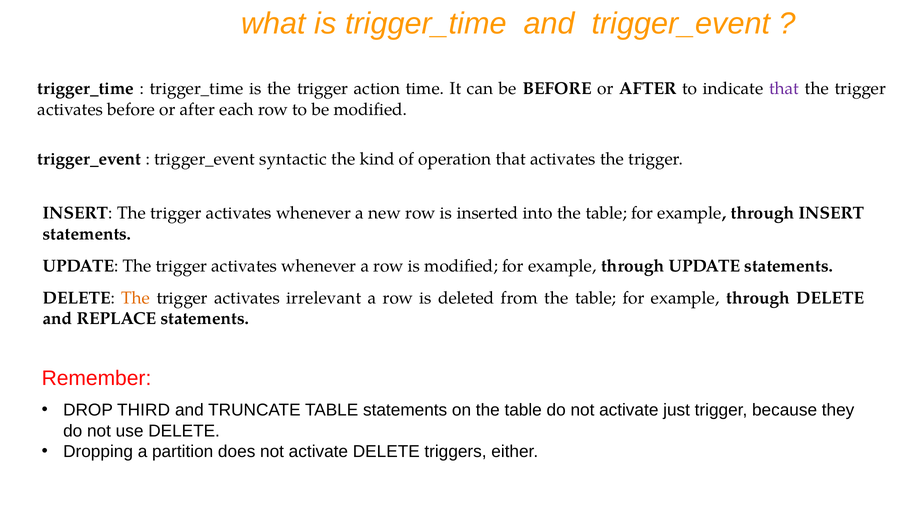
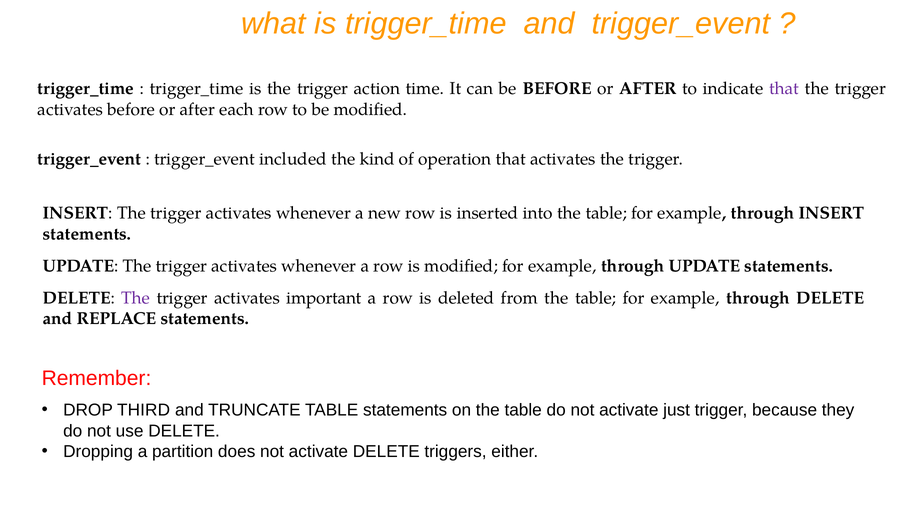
syntactic: syntactic -> included
The at (136, 298) colour: orange -> purple
irrelevant: irrelevant -> important
